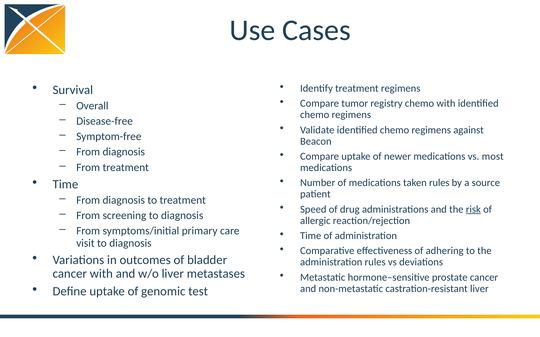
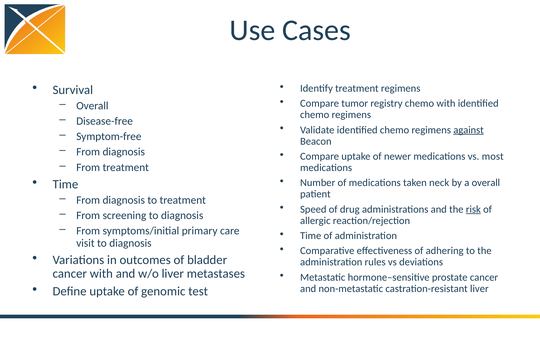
against underline: none -> present
taken rules: rules -> neck
a source: source -> overall
